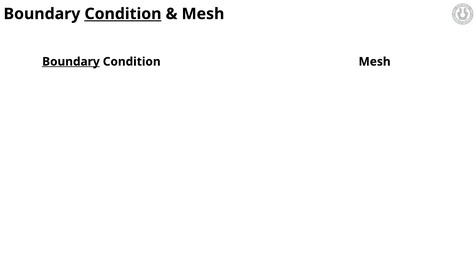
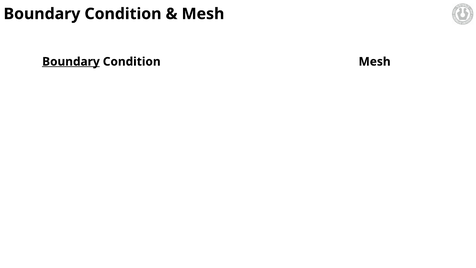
Condition at (123, 14) underline: present -> none
